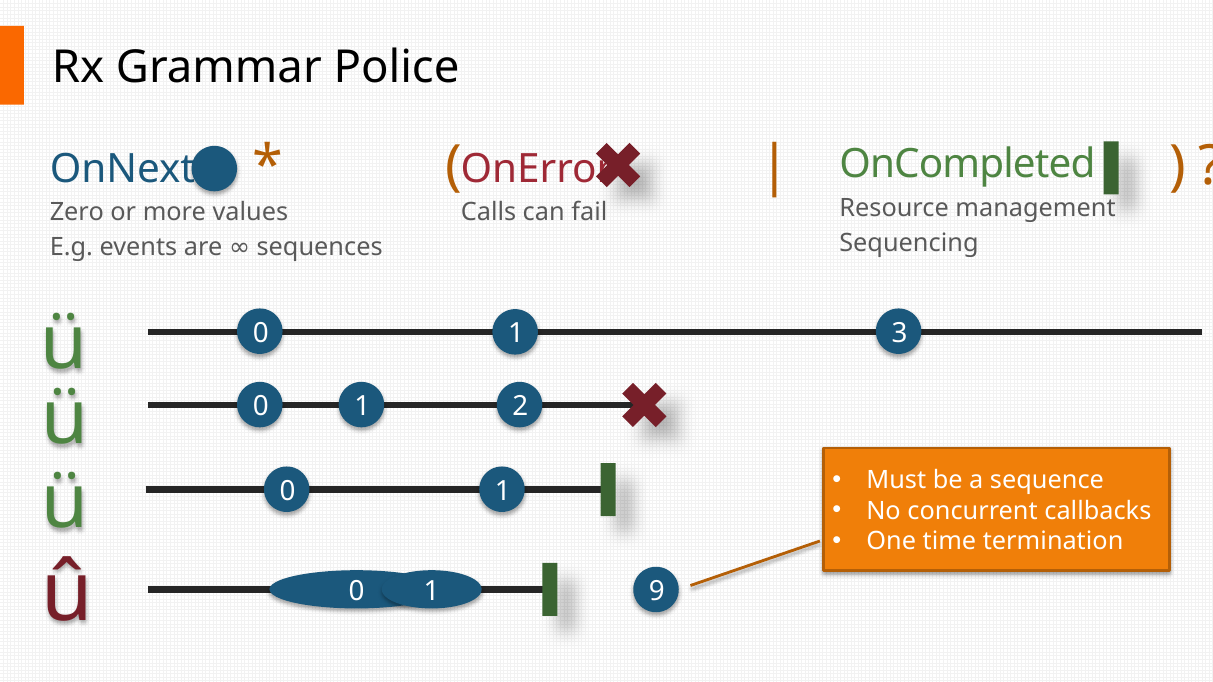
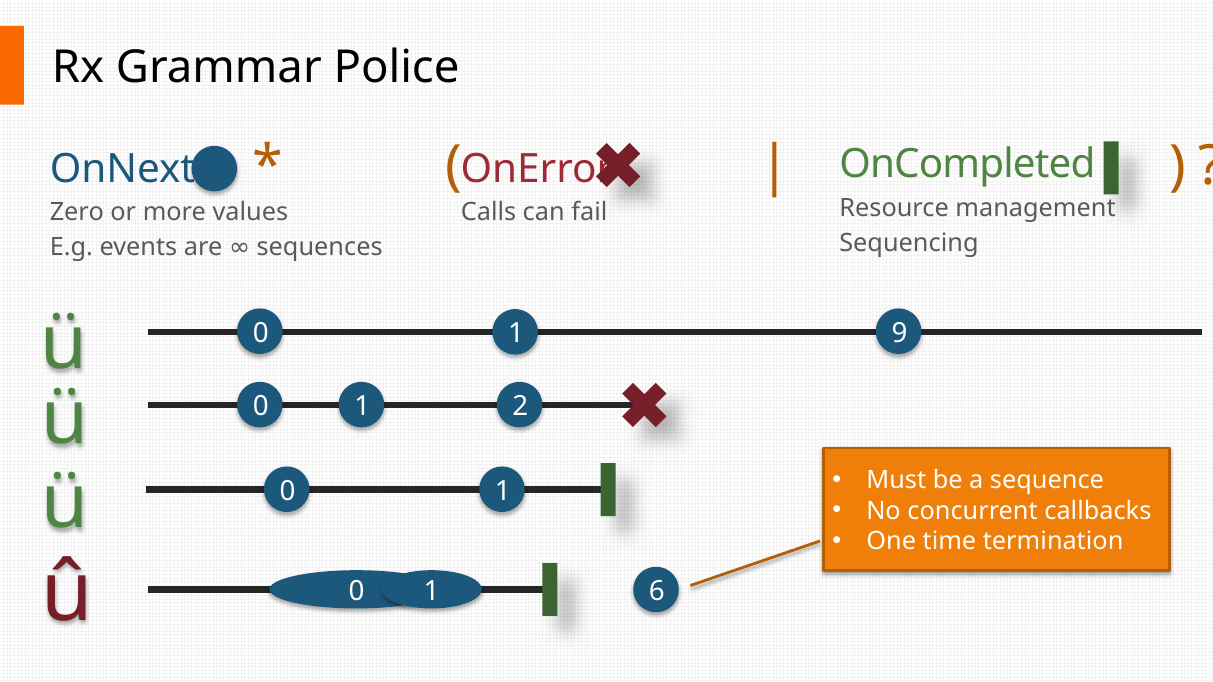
3: 3 -> 9
9: 9 -> 6
